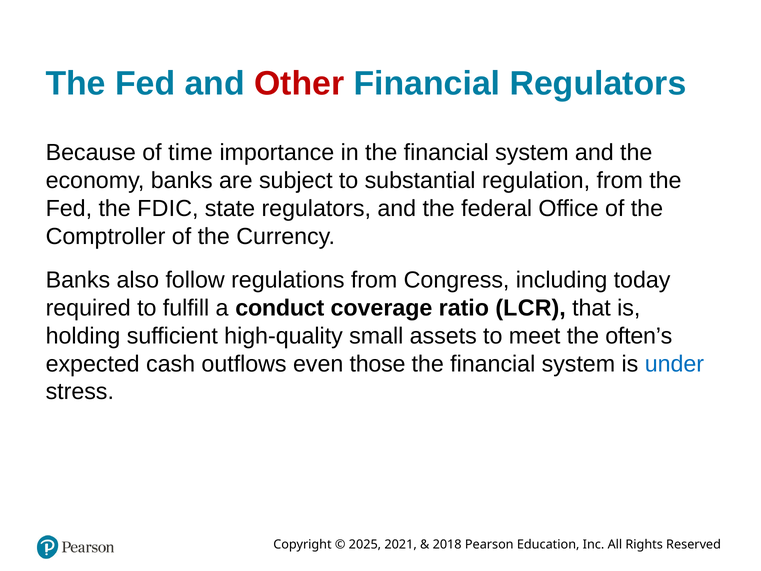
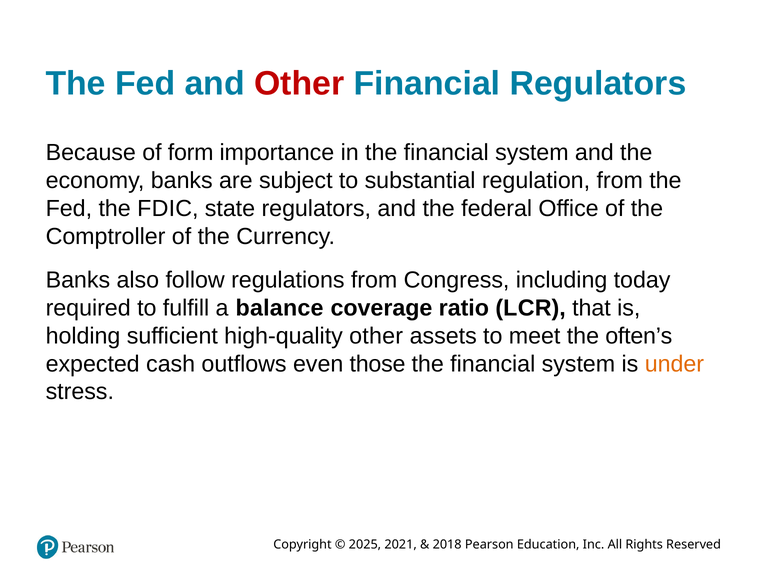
time: time -> form
conduct: conduct -> balance
high-quality small: small -> other
under colour: blue -> orange
